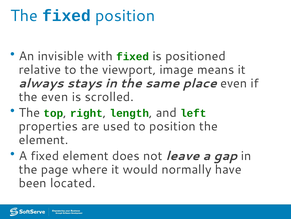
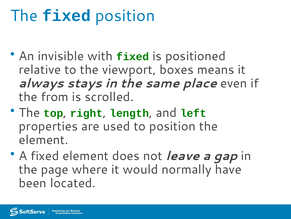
image: image -> boxes
the even: even -> from
